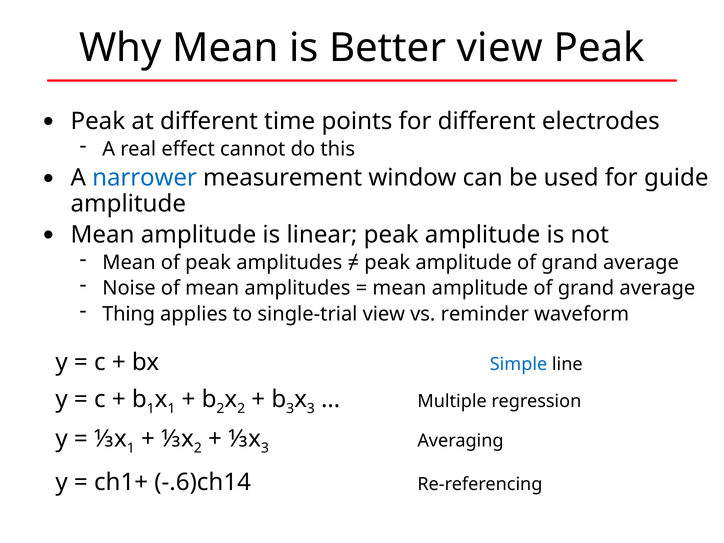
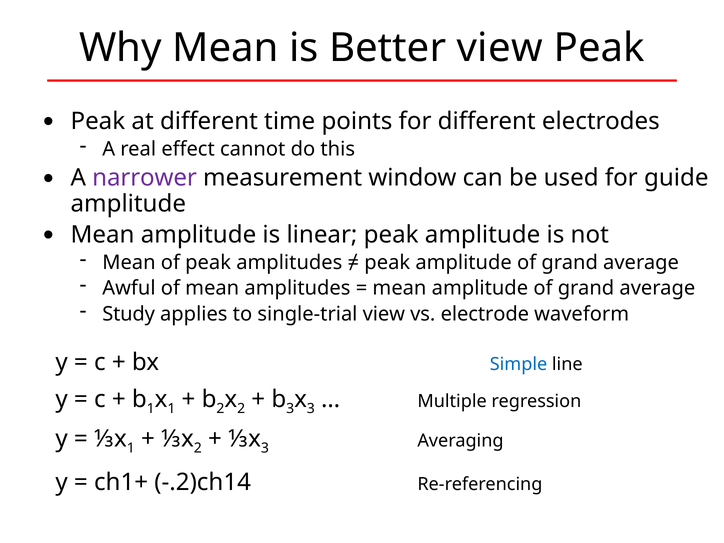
narrower colour: blue -> purple
Noise: Noise -> Awful
Thing: Thing -> Study
reminder: reminder -> electrode
-.6)ch14: -.6)ch14 -> -.2)ch14
